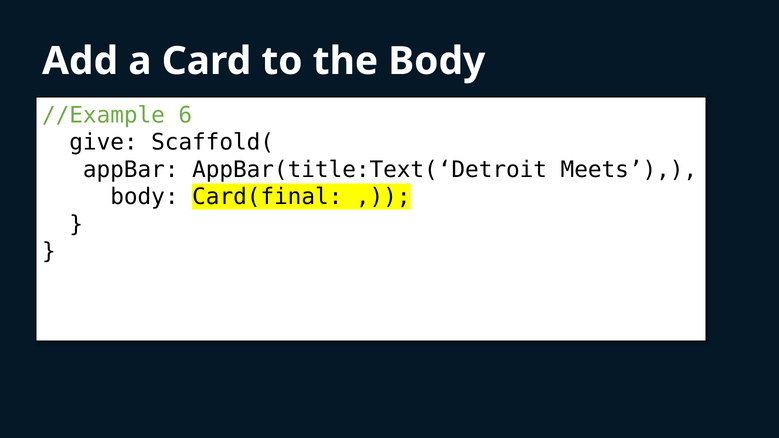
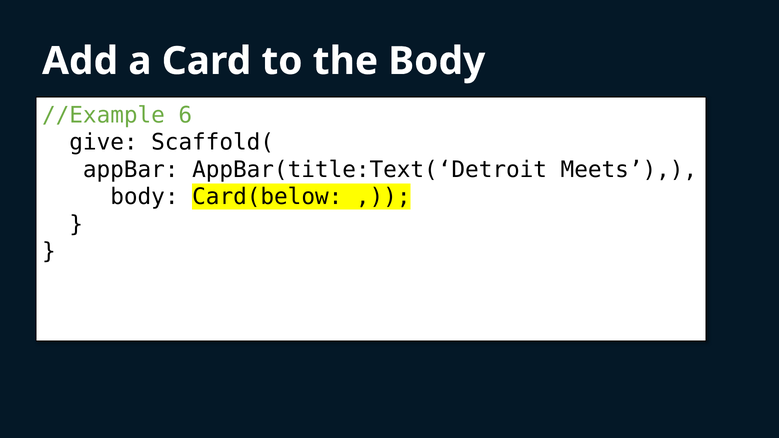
Card(final: Card(final -> Card(below
